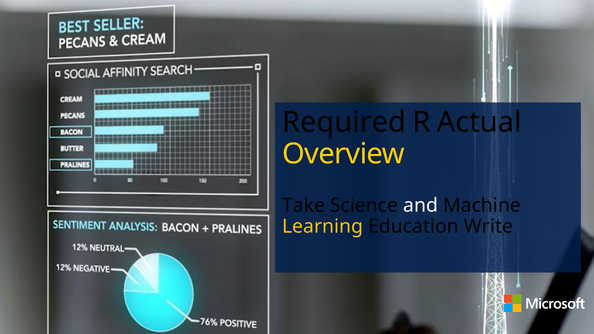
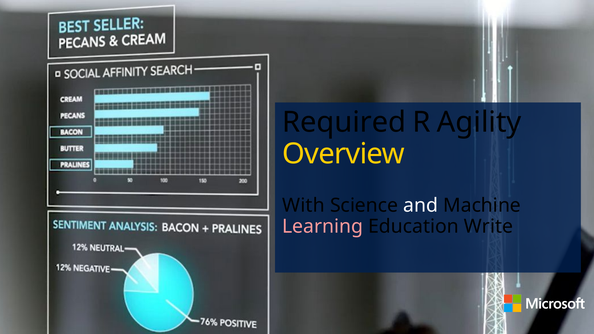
Actual: Actual -> Agility
Take: Take -> With
Learning colour: yellow -> pink
